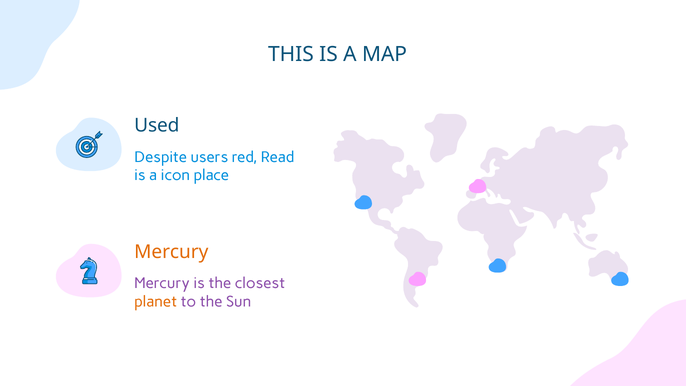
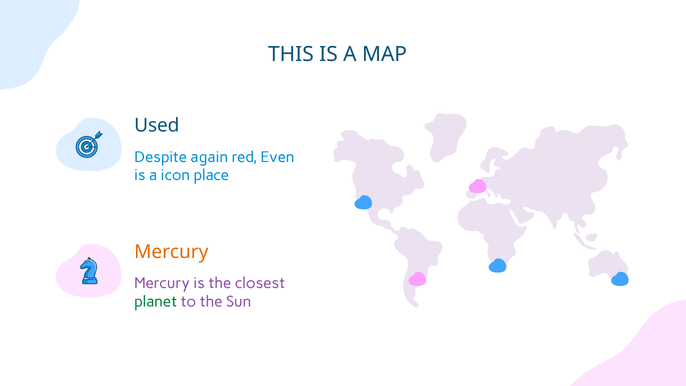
users: users -> again
Read: Read -> Even
planet colour: orange -> green
